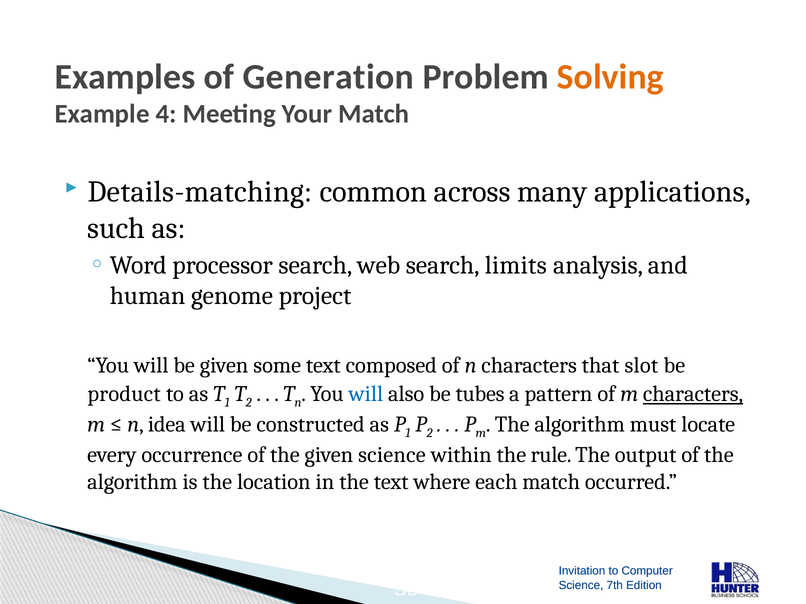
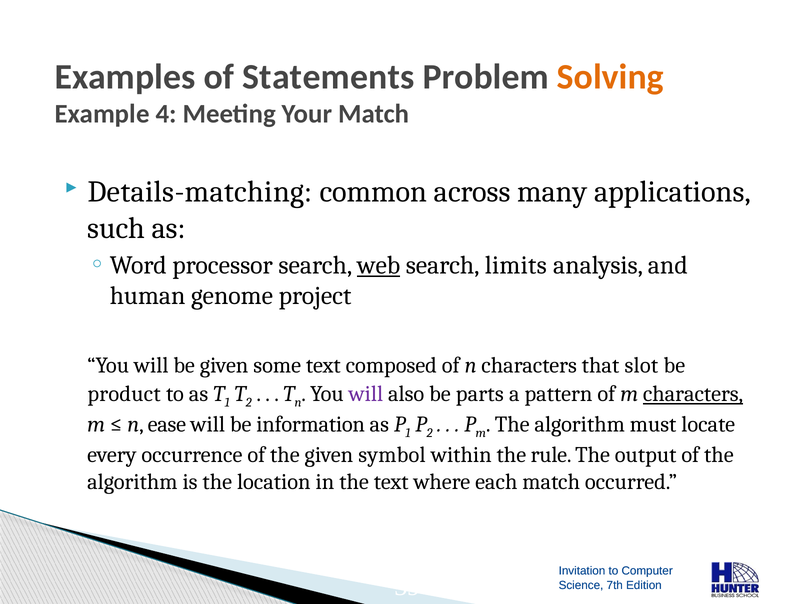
Generation: Generation -> Statements
web underline: none -> present
will at (366, 394) colour: blue -> purple
tubes: tubes -> parts
idea: idea -> ease
constructed: constructed -> information
given science: science -> symbol
